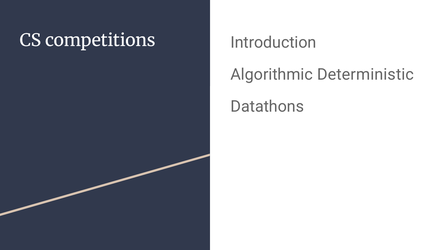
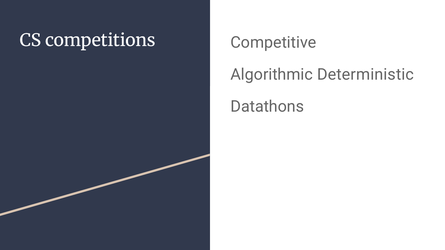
Introduction: Introduction -> Competitive
